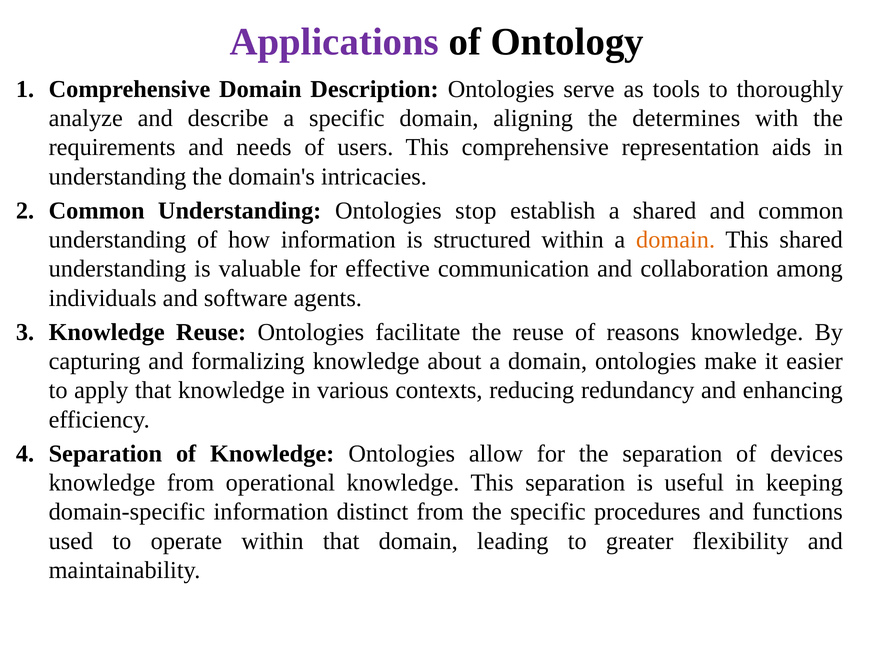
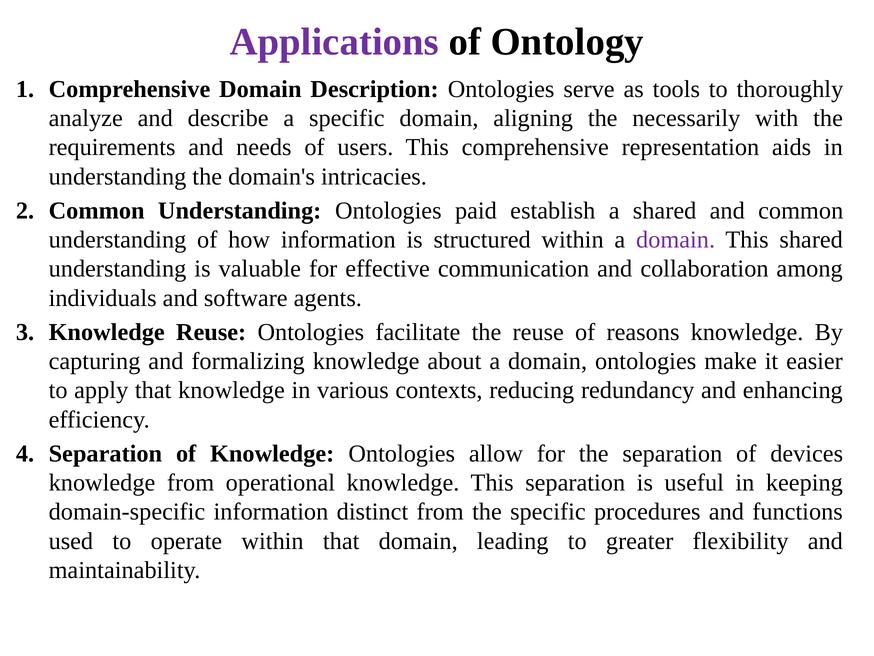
determines: determines -> necessarily
stop: stop -> paid
domain at (676, 240) colour: orange -> purple
